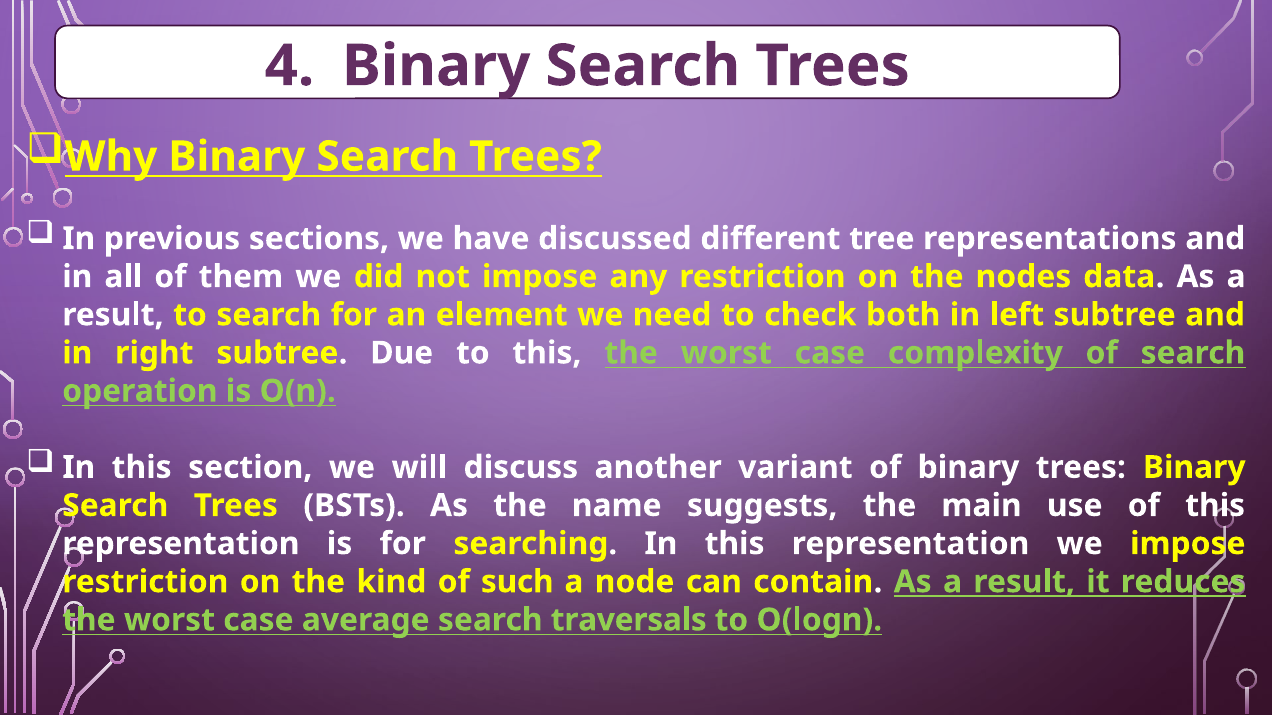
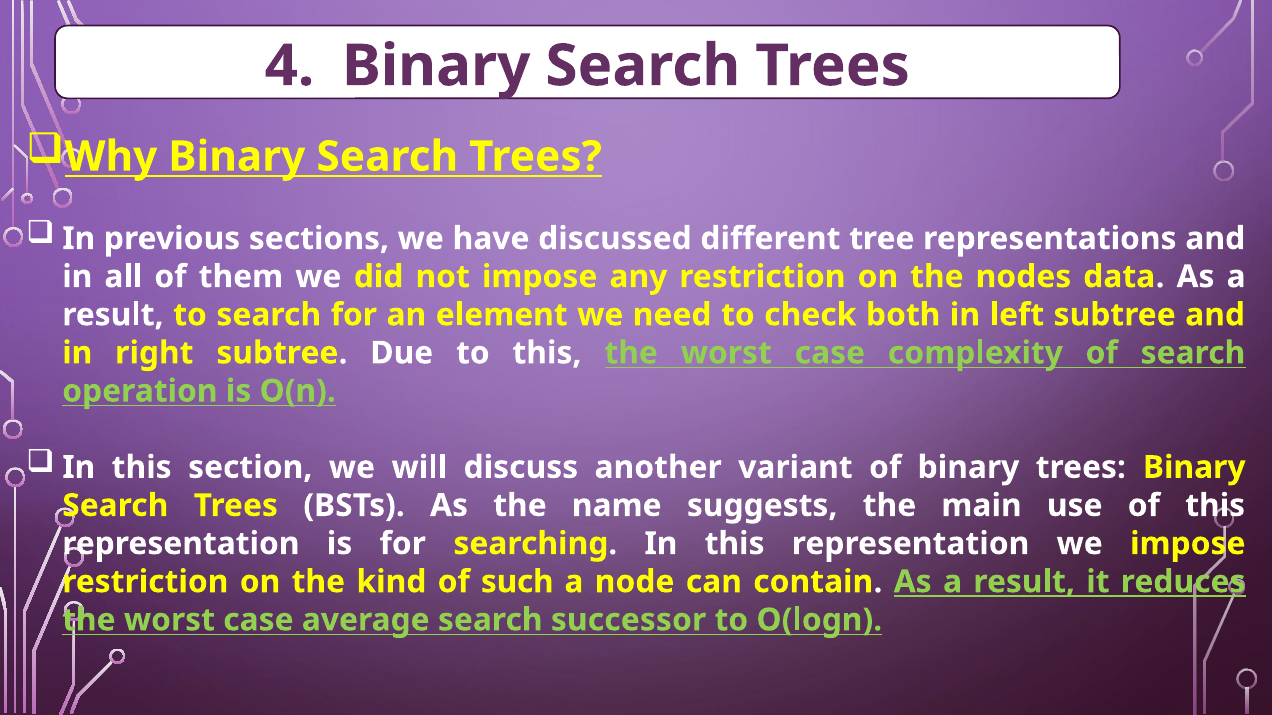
traversals: traversals -> successor
